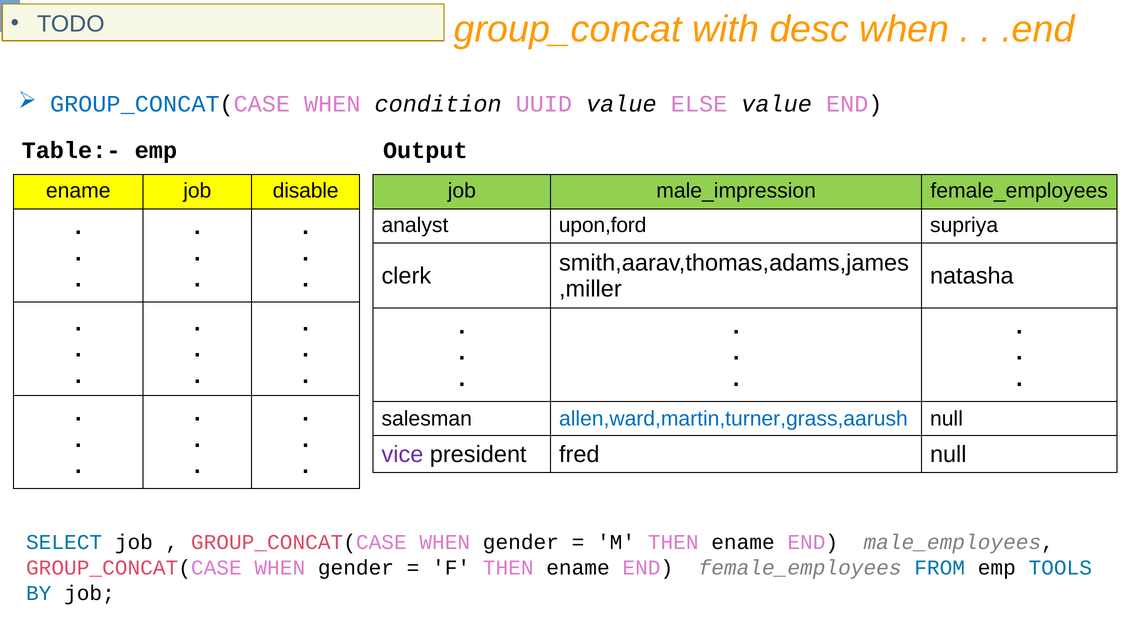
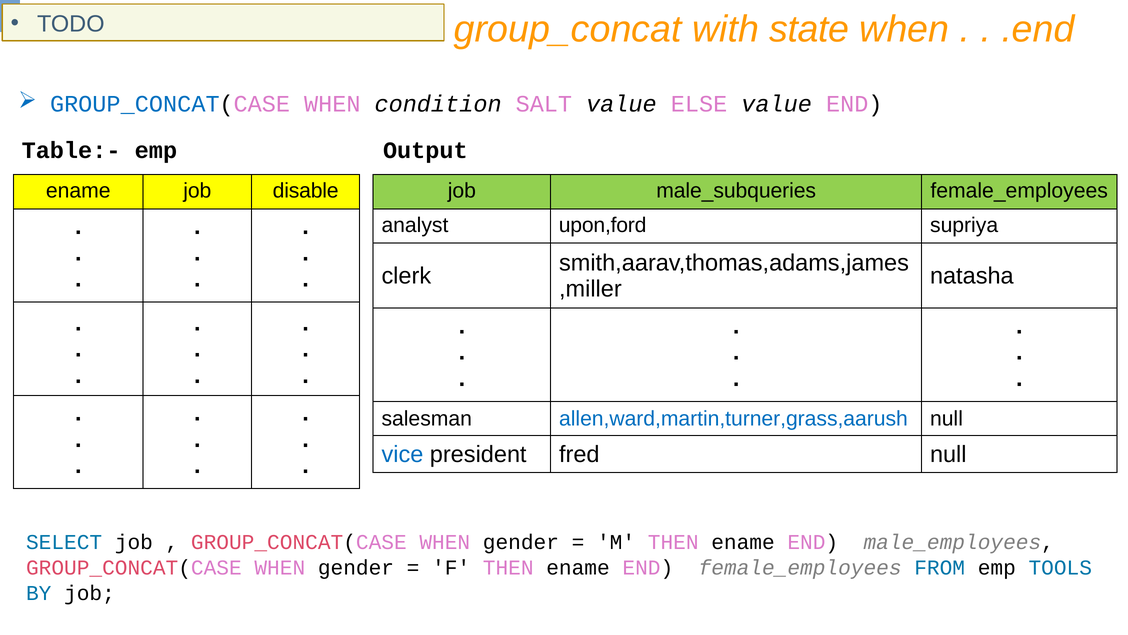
desc: desc -> state
UUID: UUID -> SALT
male_impression: male_impression -> male_subqueries
vice colour: purple -> blue
